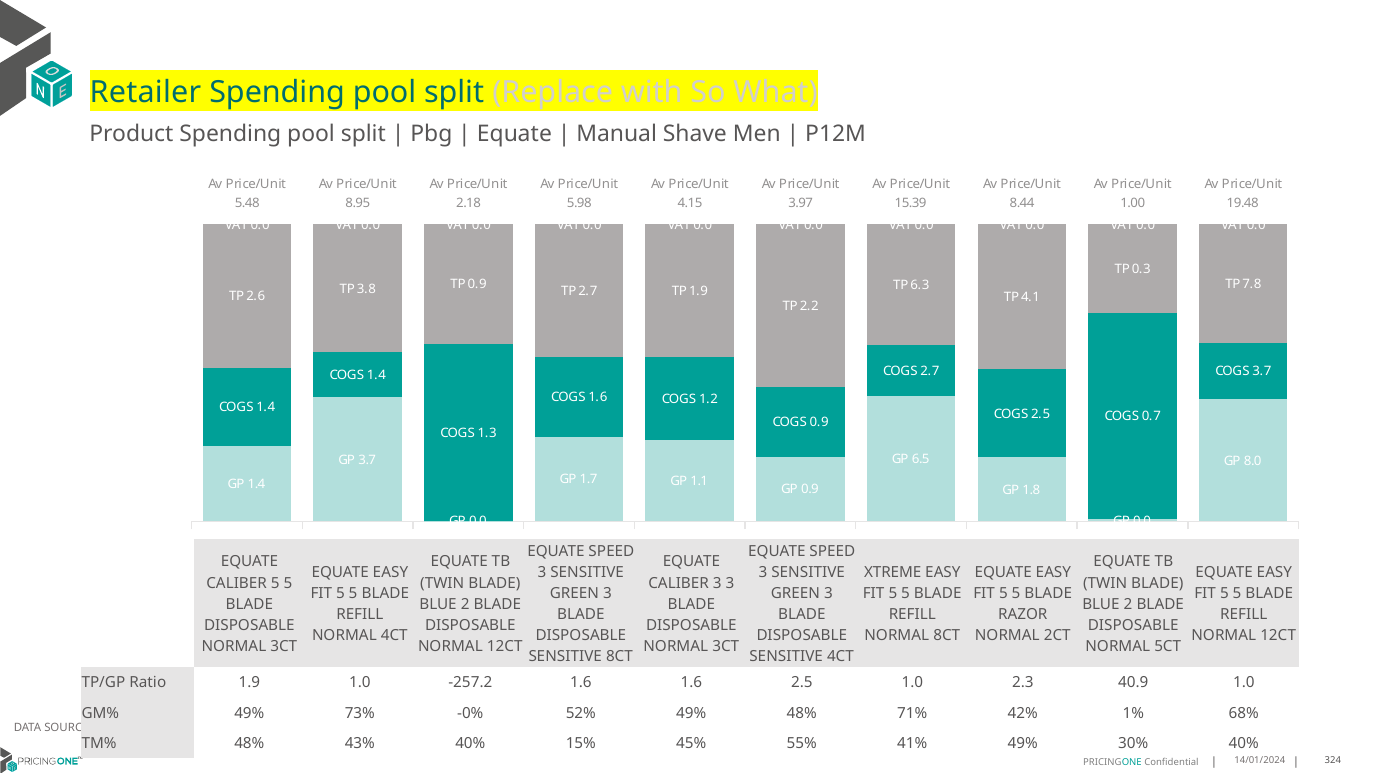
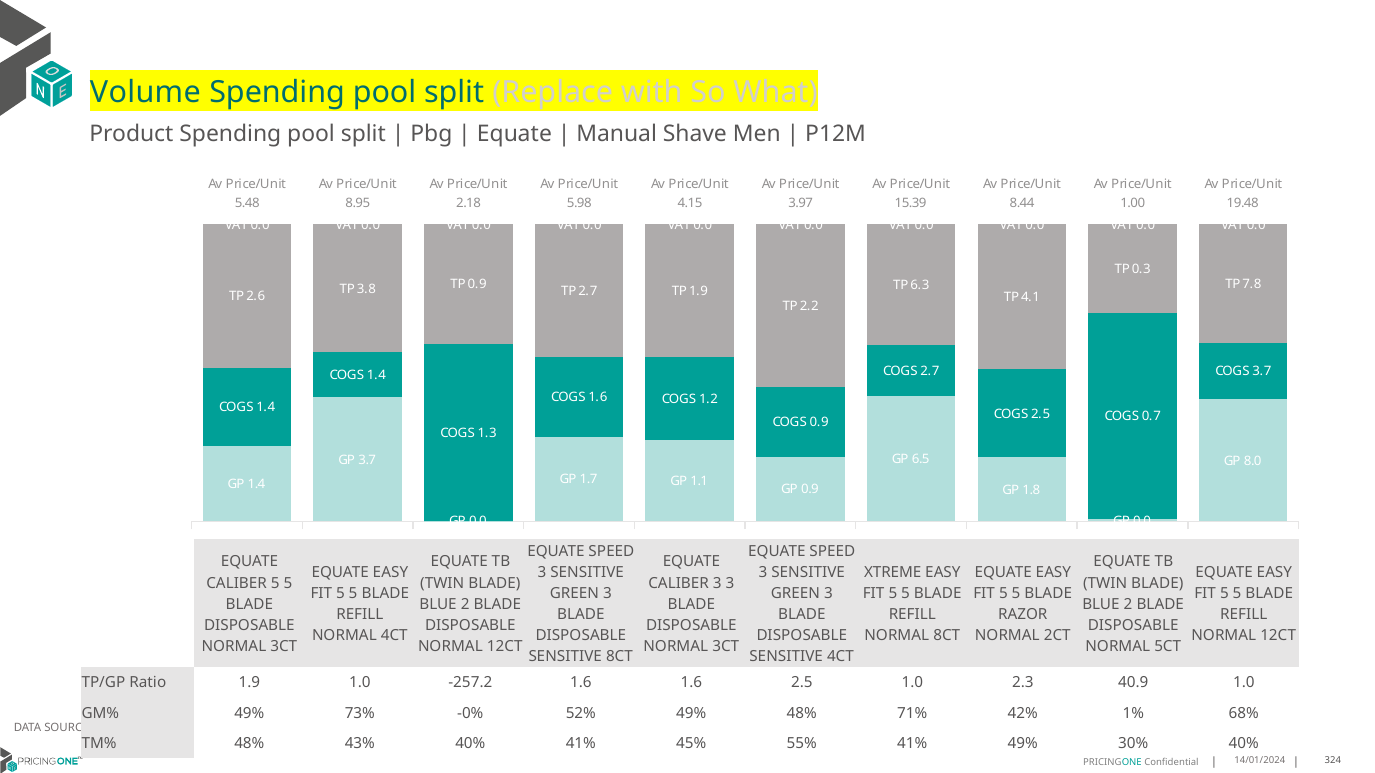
Retailer: Retailer -> Volume
40% 15%: 15% -> 41%
